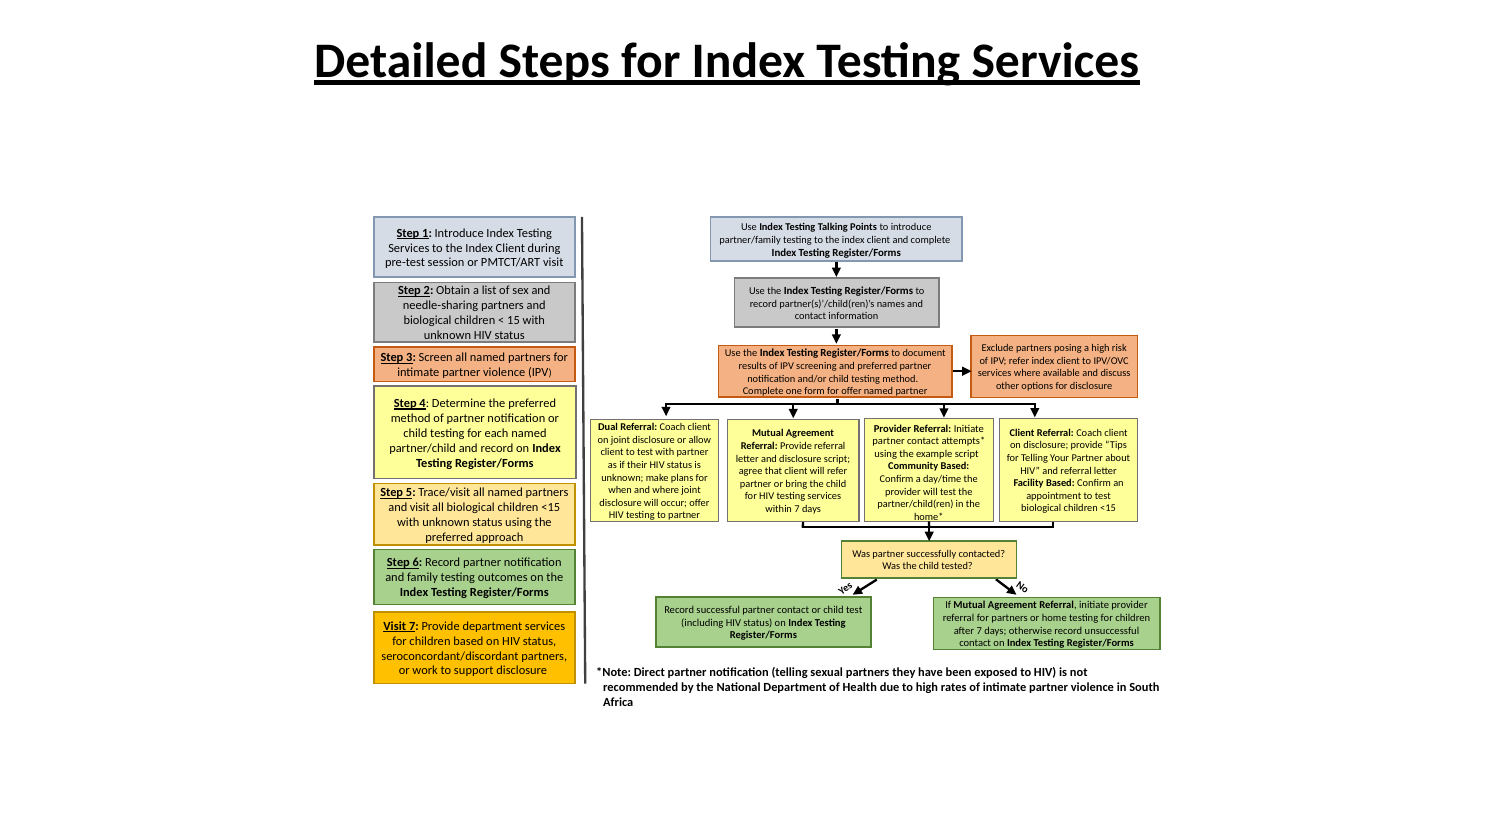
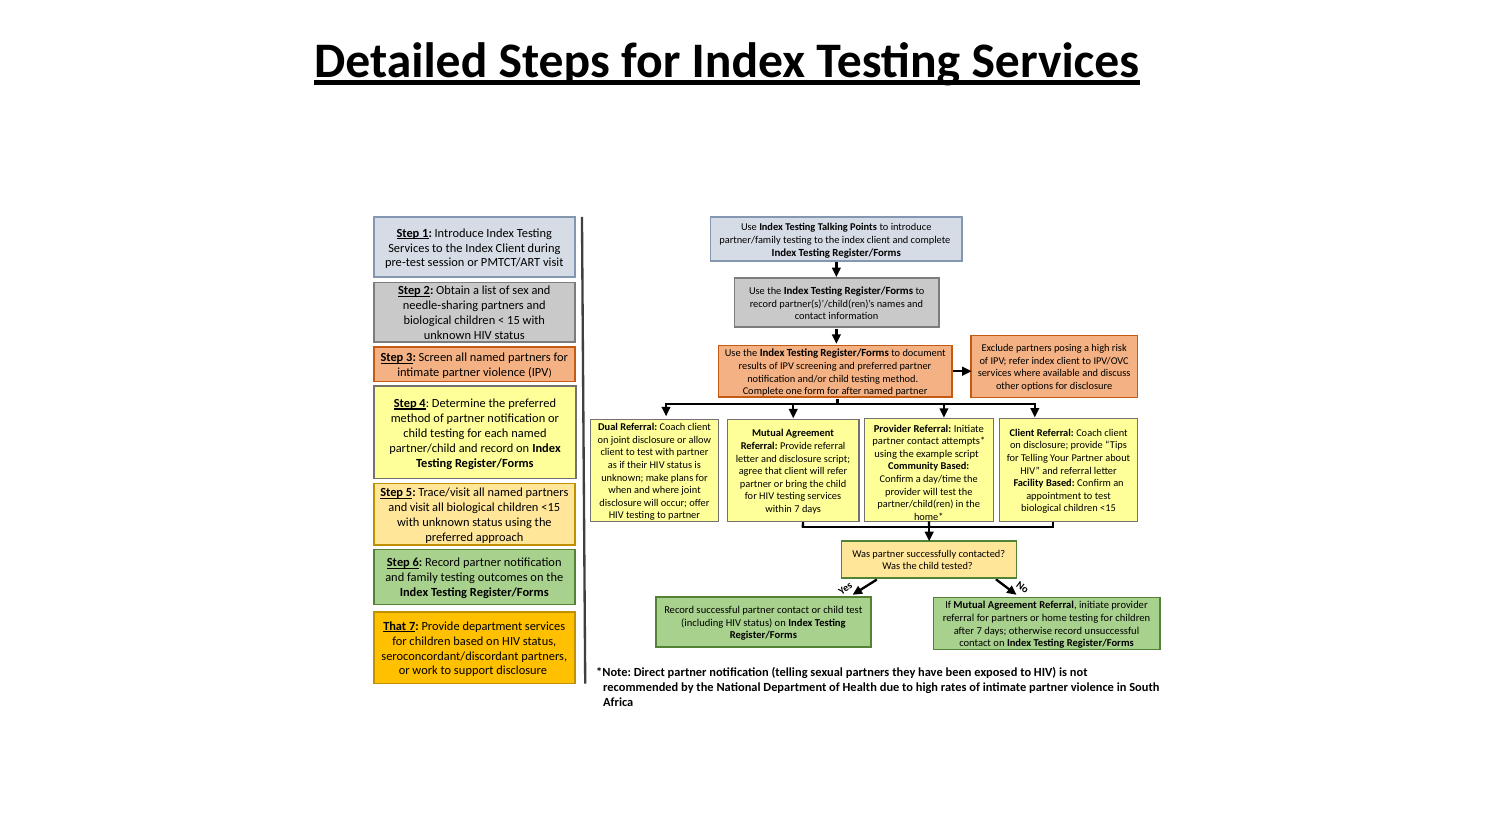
for offer: offer -> after
Visit at (395, 626): Visit -> That
